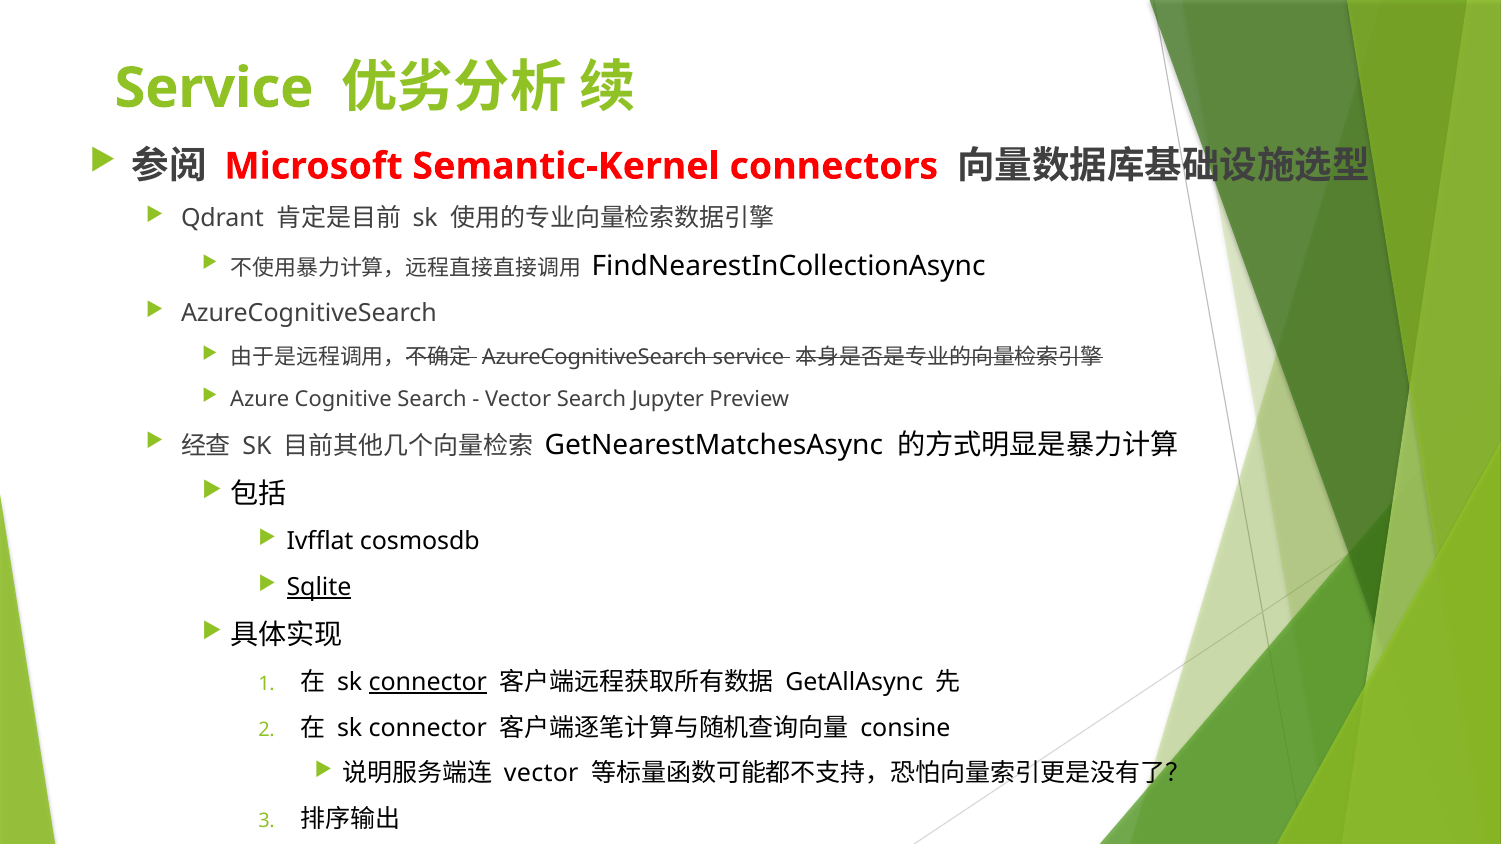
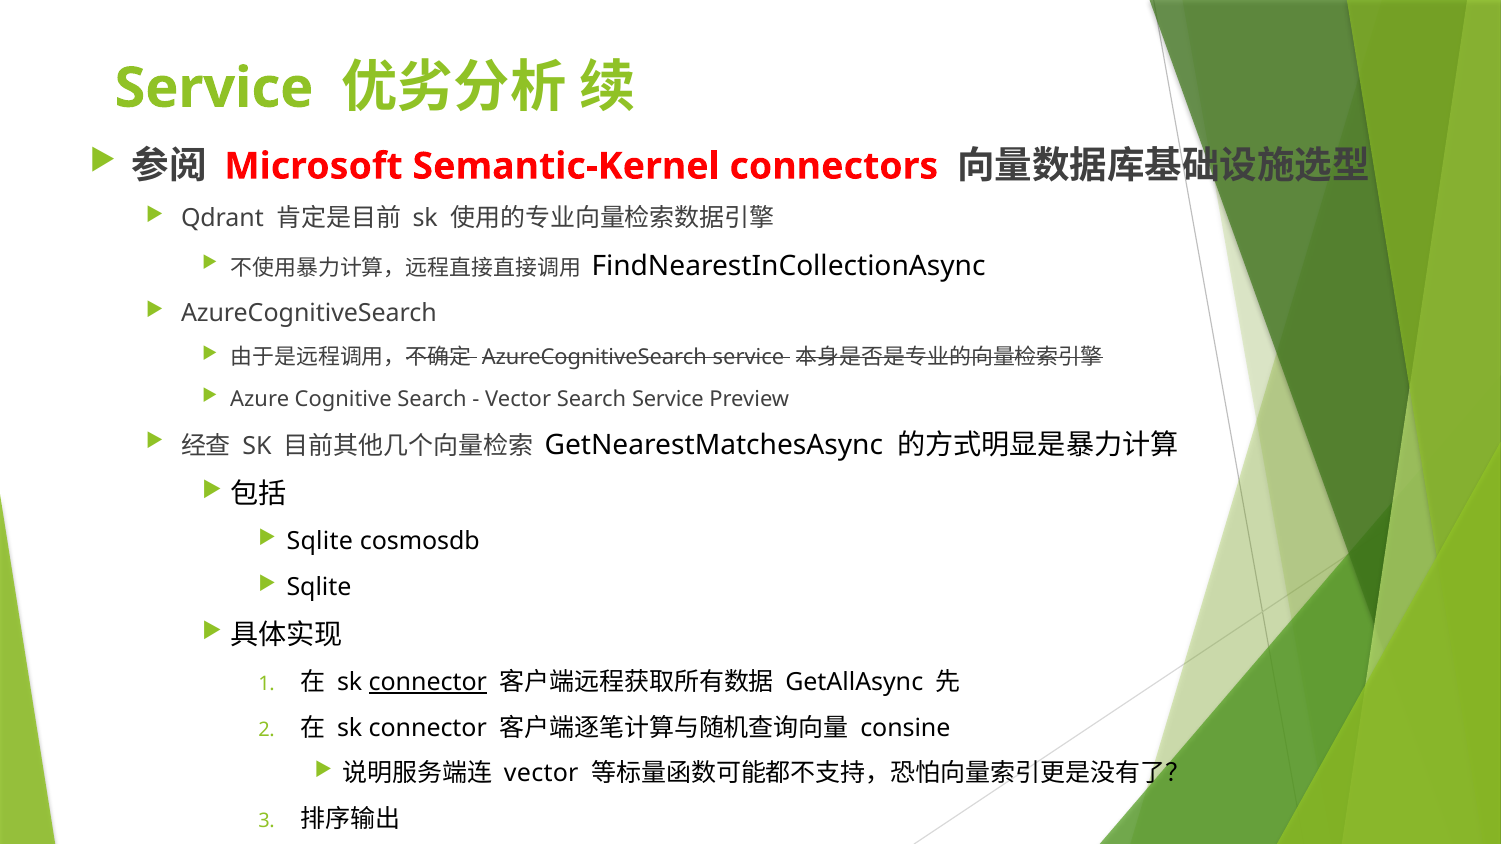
Search Jupyter: Jupyter -> Service
Ivfflat at (320, 542): Ivfflat -> Sqlite
Sqlite at (319, 588) underline: present -> none
